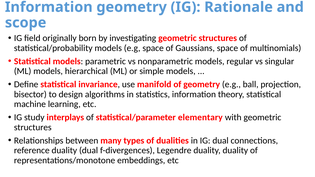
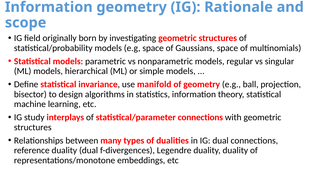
statistical/parameter elementary: elementary -> connections
